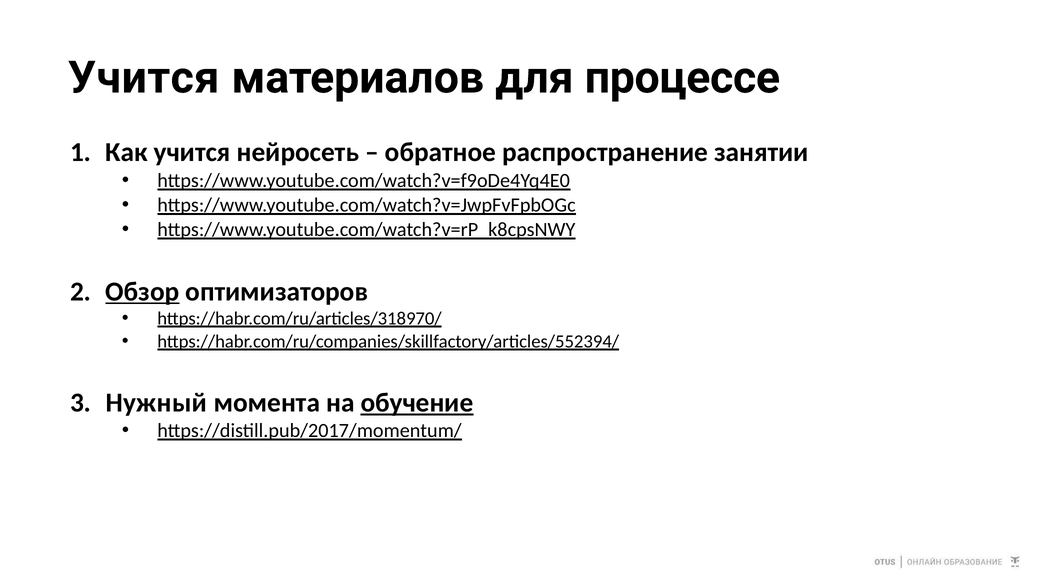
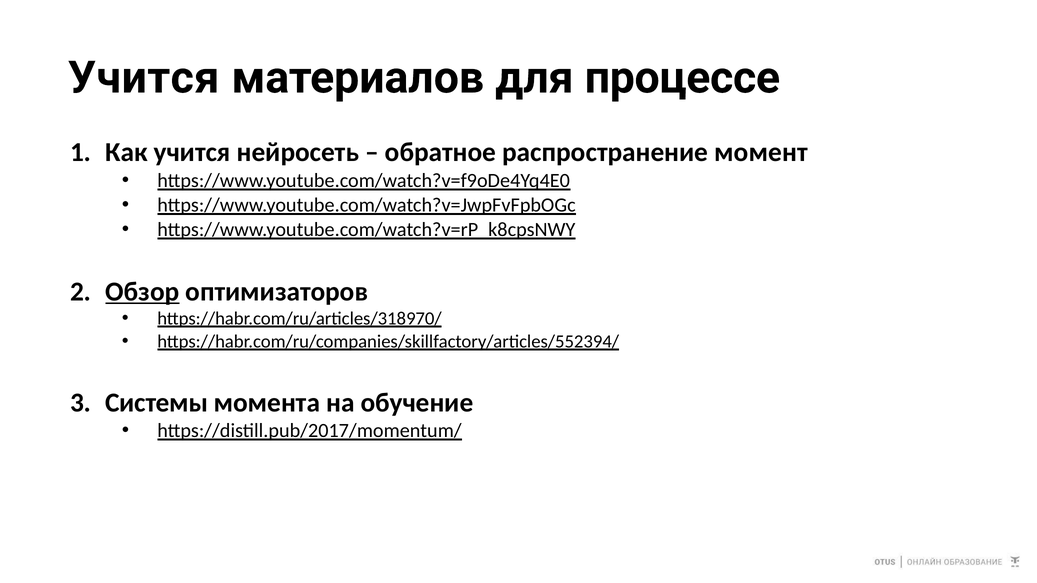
занятии: занятии -> момент
Нужный: Нужный -> Системы
обучение underline: present -> none
